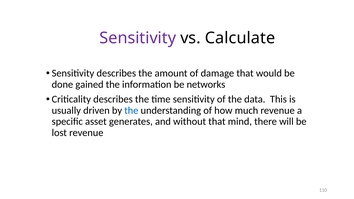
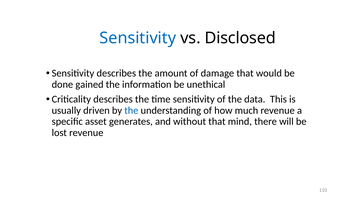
Sensitivity at (138, 38) colour: purple -> blue
Calculate: Calculate -> Disclosed
networks: networks -> unethical
